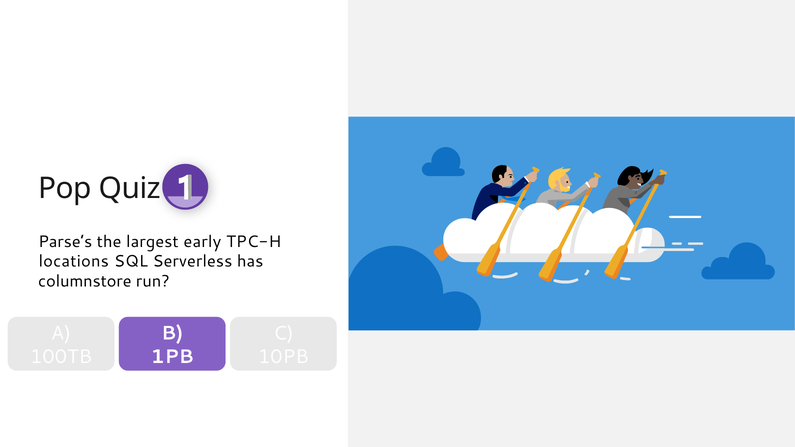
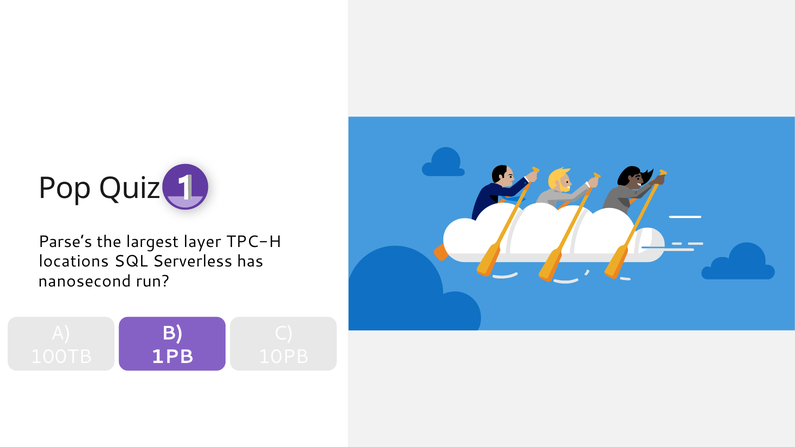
early: early -> layer
columnstore: columnstore -> nanosecond
